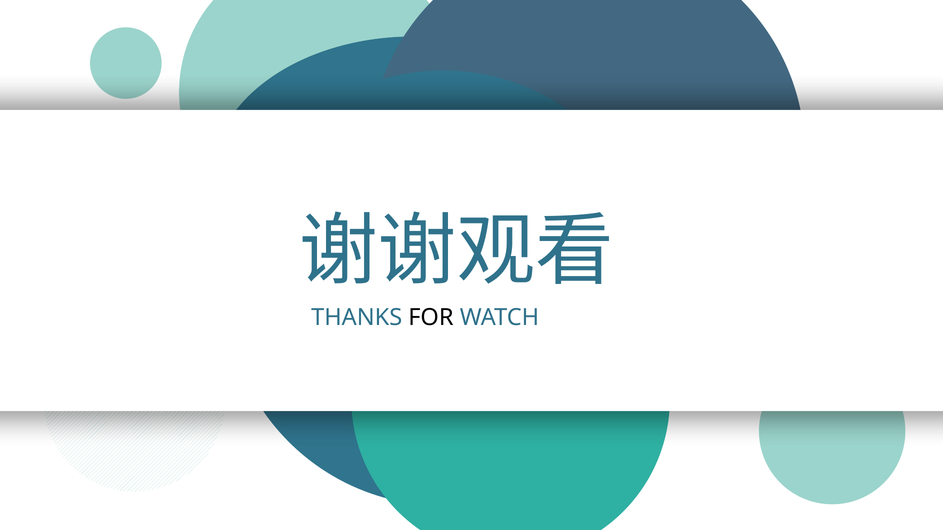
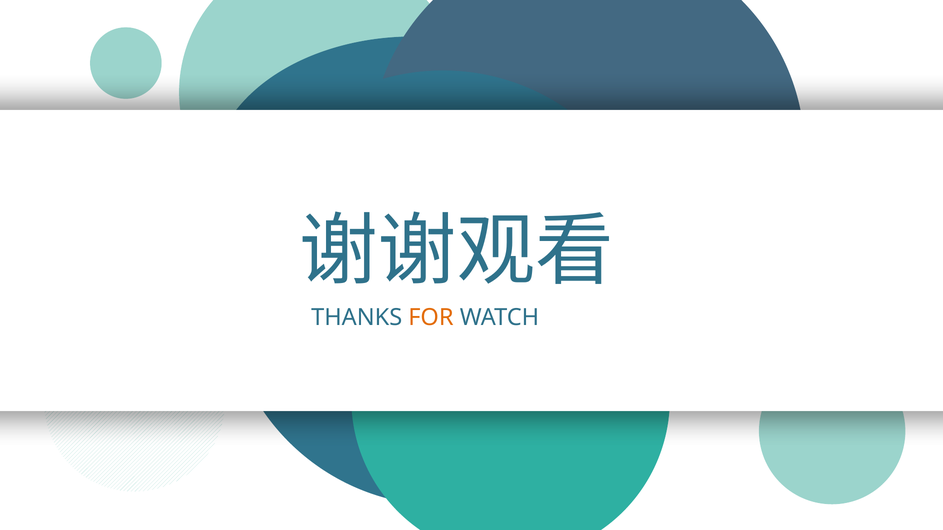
FOR colour: black -> orange
